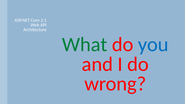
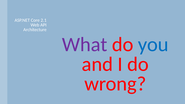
What colour: green -> purple
